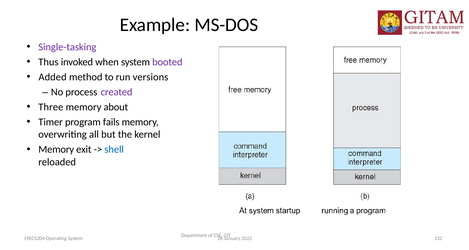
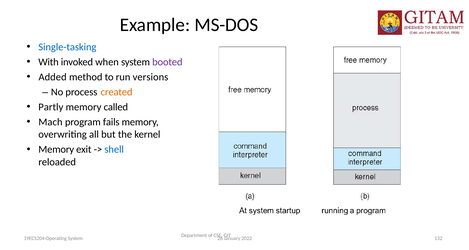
Single-tasking colour: purple -> blue
Thus: Thus -> With
created colour: purple -> orange
Three: Three -> Partly
about: about -> called
Timer: Timer -> Mach
